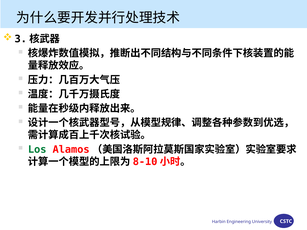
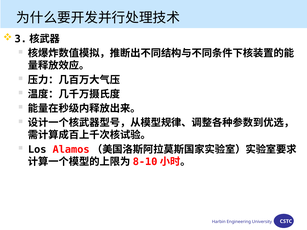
Los colour: green -> black
